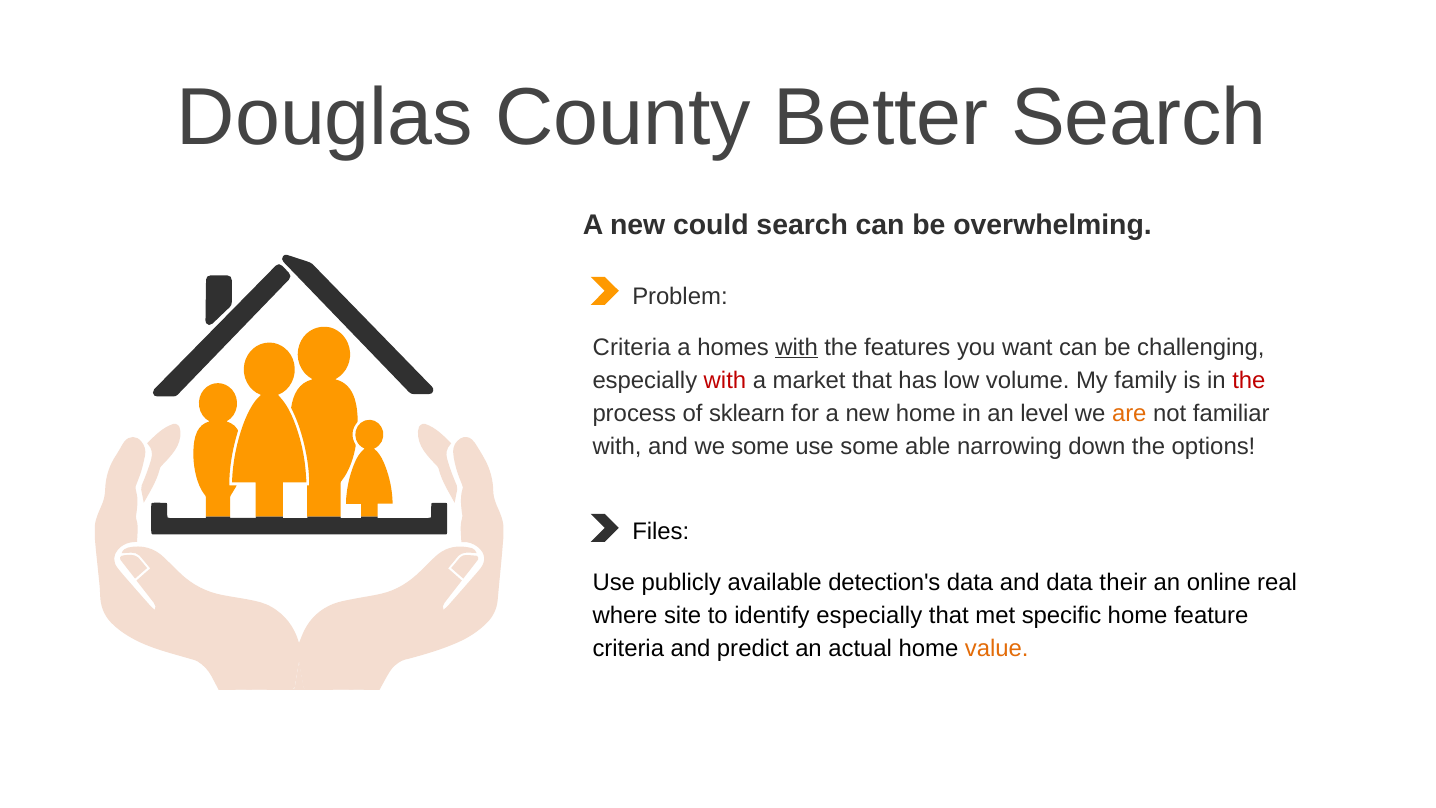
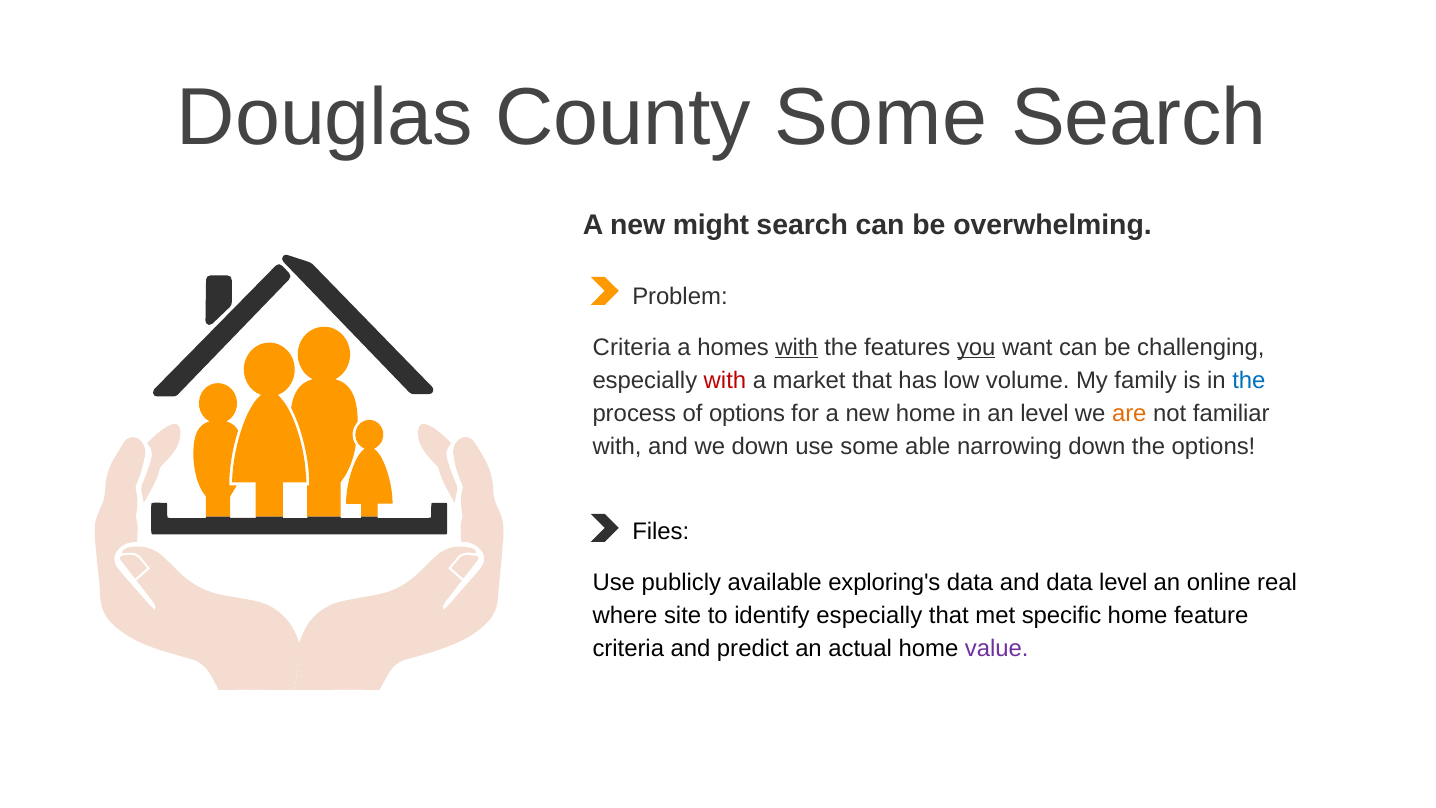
County Better: Better -> Some
could: could -> might
you underline: none -> present
the at (1249, 380) colour: red -> blue
of sklearn: sklearn -> options
we some: some -> down
detection's: detection's -> exploring's
data their: their -> level
value colour: orange -> purple
